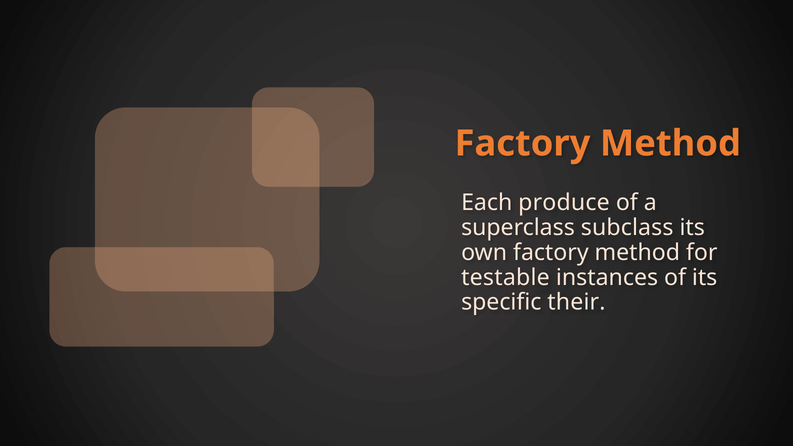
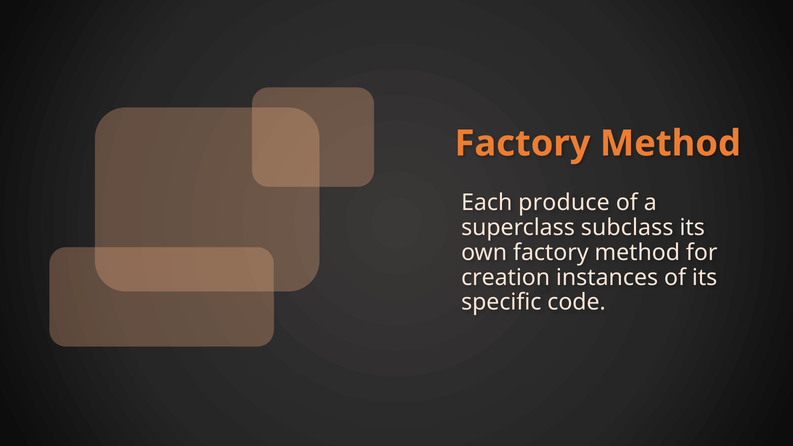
testable: testable -> creation
their: their -> code
